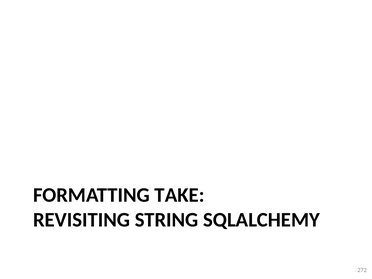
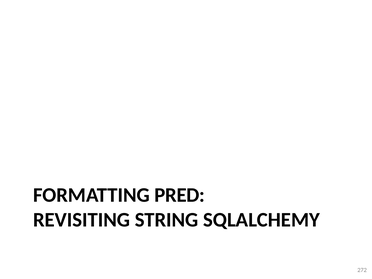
TAKE: TAKE -> PRED
